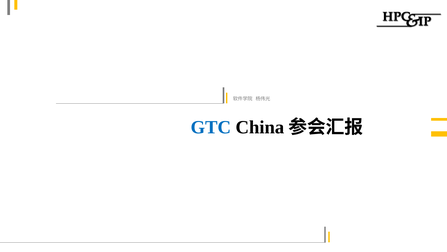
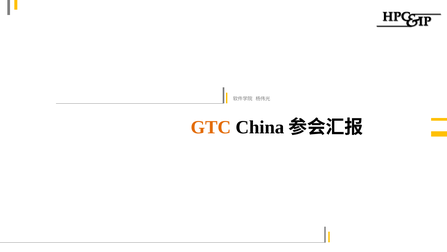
GTC colour: blue -> orange
